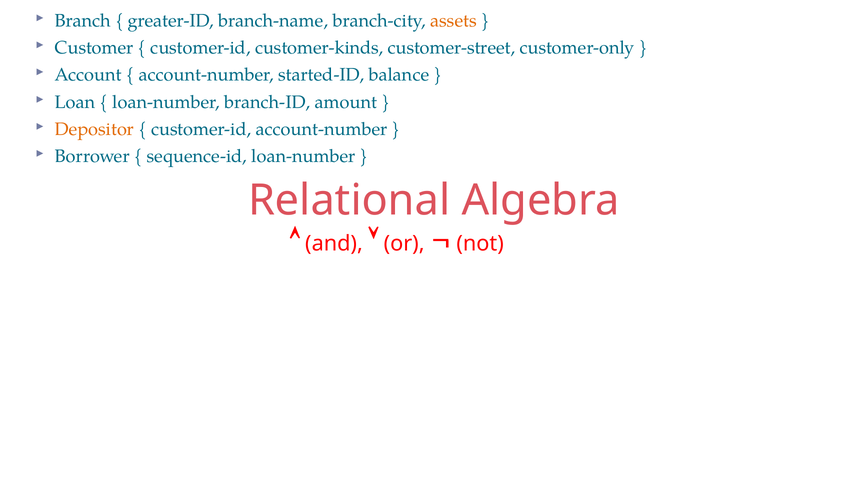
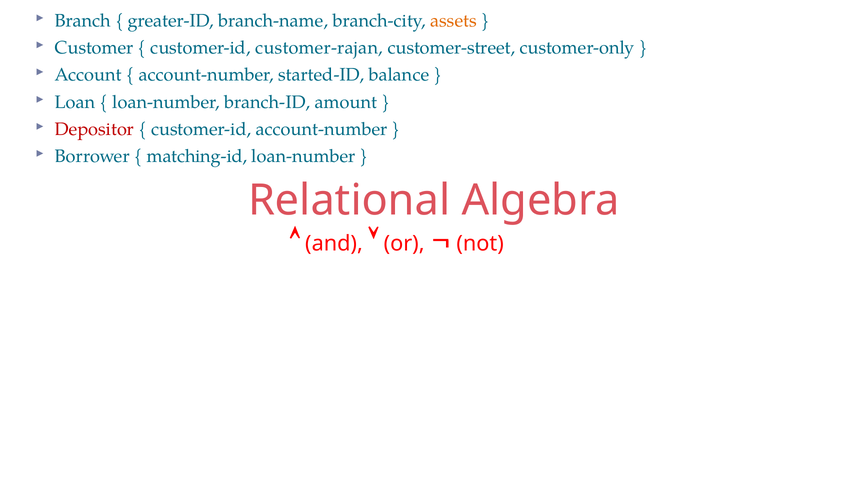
customer-kinds: customer-kinds -> customer-rajan
Depositor colour: orange -> red
sequence-id: sequence-id -> matching-id
